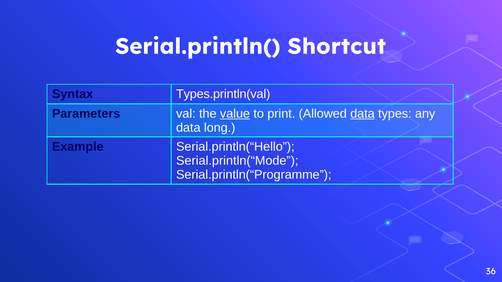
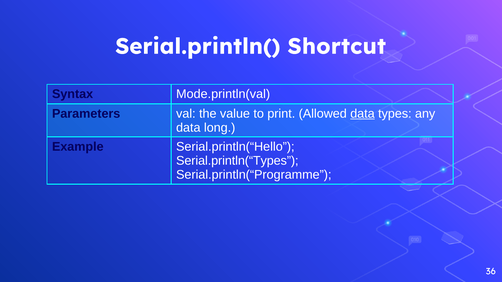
Types.println(val: Types.println(val -> Mode.println(val
value underline: present -> none
Serial.println(“Mode: Serial.println(“Mode -> Serial.println(“Types
